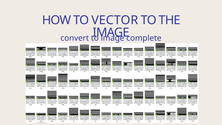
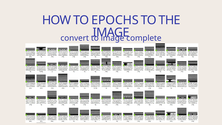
VECTOR: VECTOR -> EPOCHS
